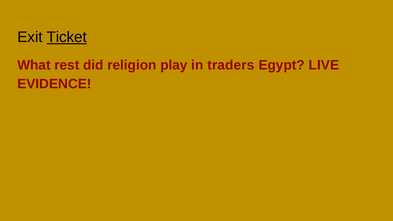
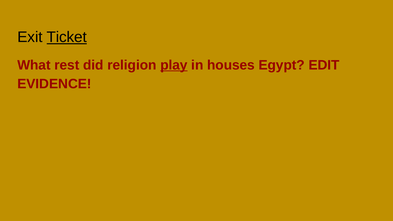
play underline: none -> present
traders: traders -> houses
LIVE: LIVE -> EDIT
